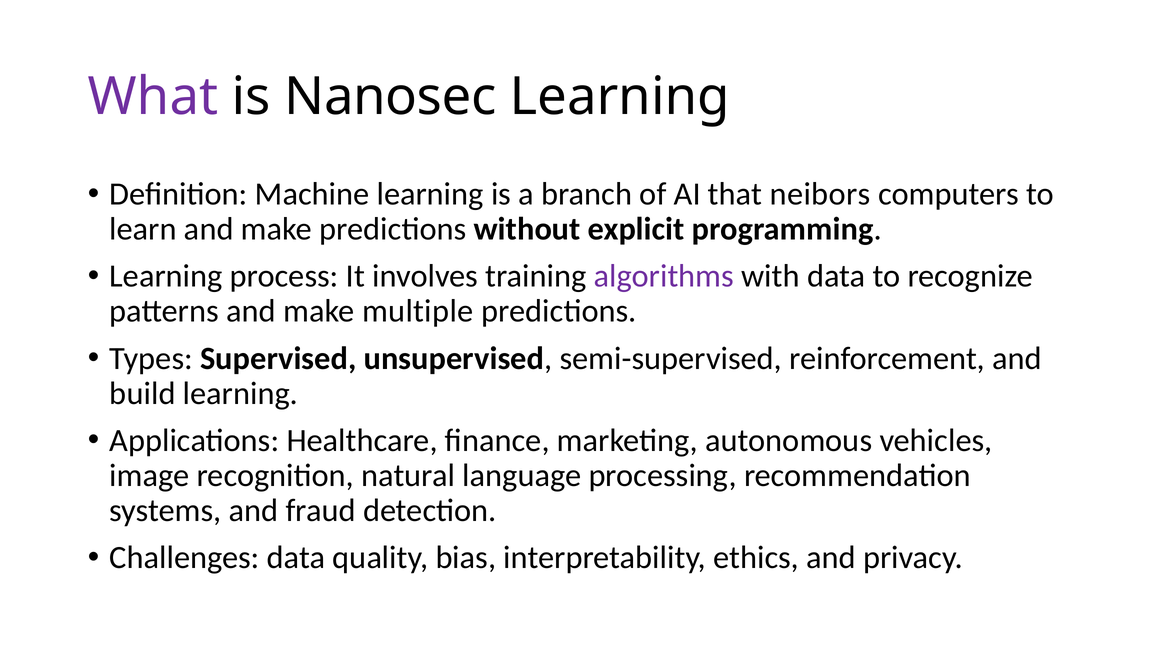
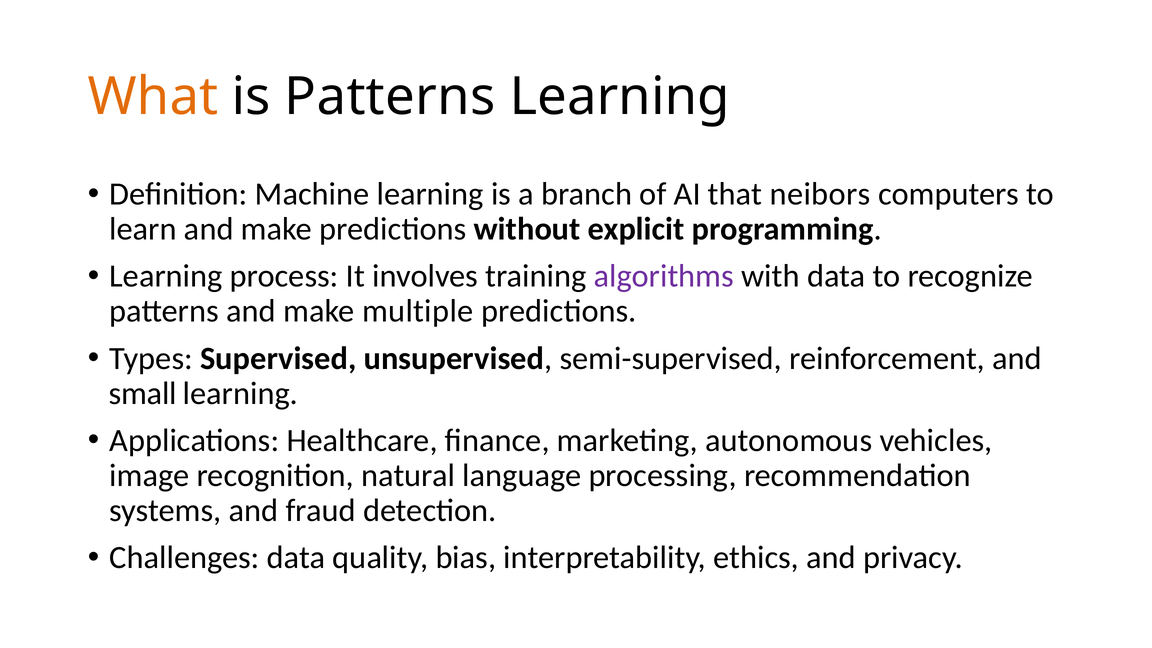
What colour: purple -> orange
is Nanosec: Nanosec -> Patterns
build: build -> small
